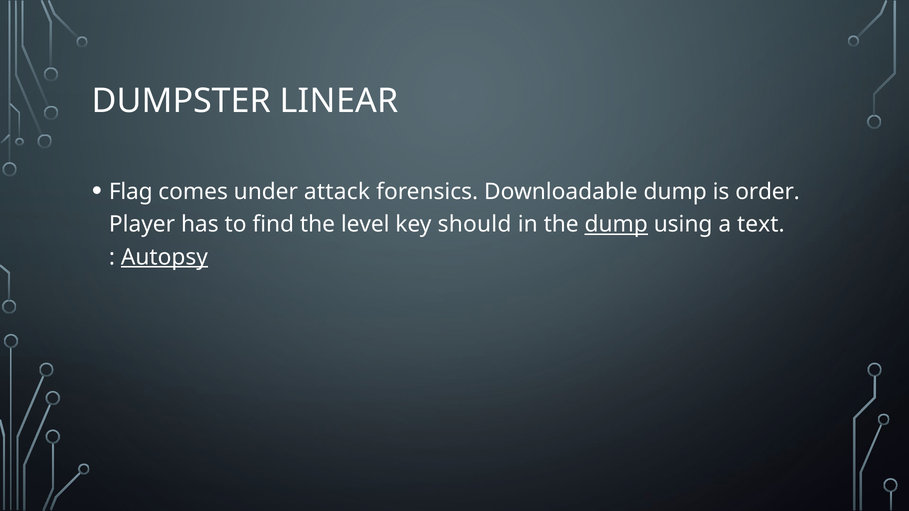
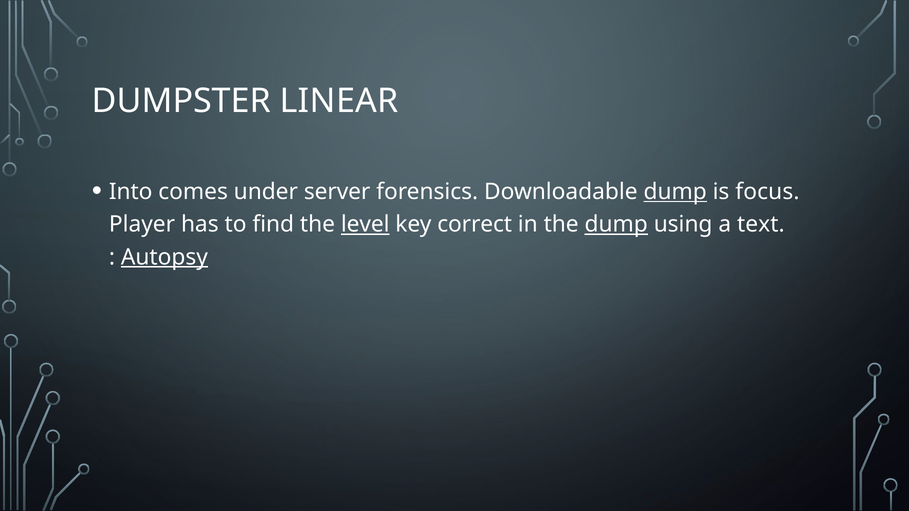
Flag: Flag -> Into
attack: attack -> server
dump at (675, 192) underline: none -> present
order: order -> focus
level underline: none -> present
should: should -> correct
